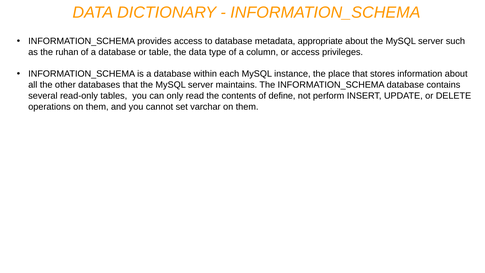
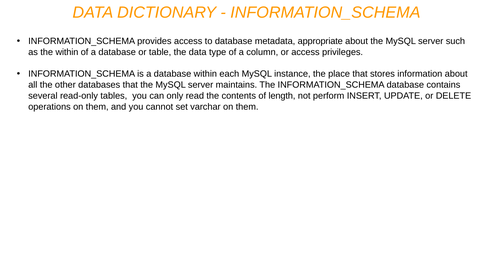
the ruhan: ruhan -> within
define: define -> length
